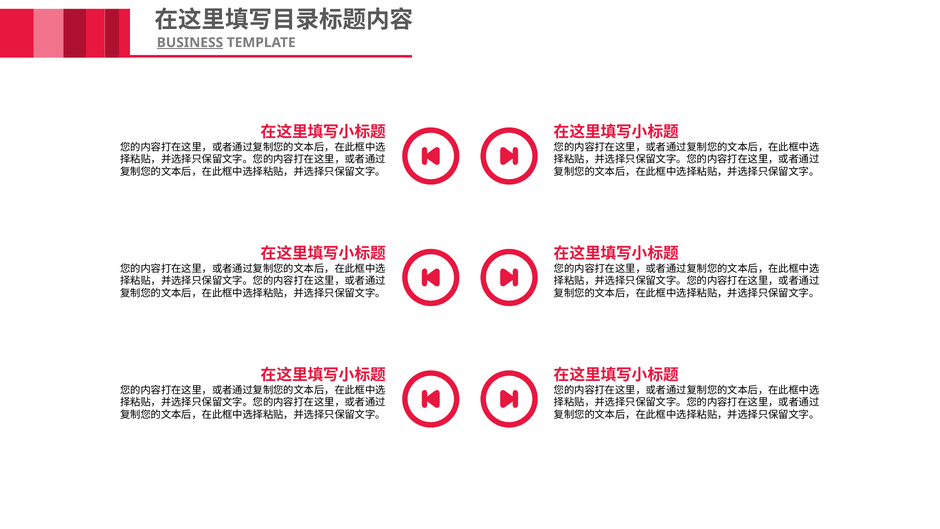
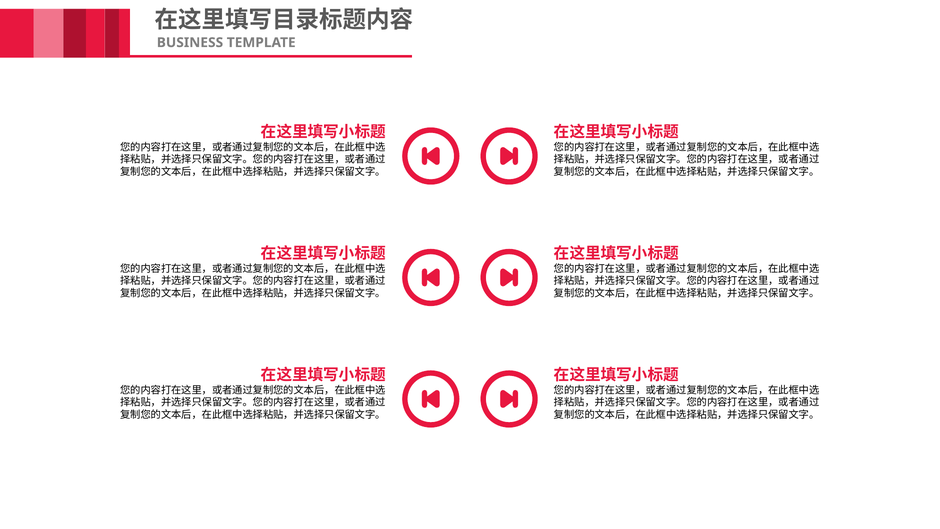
BUSINESS underline: present -> none
